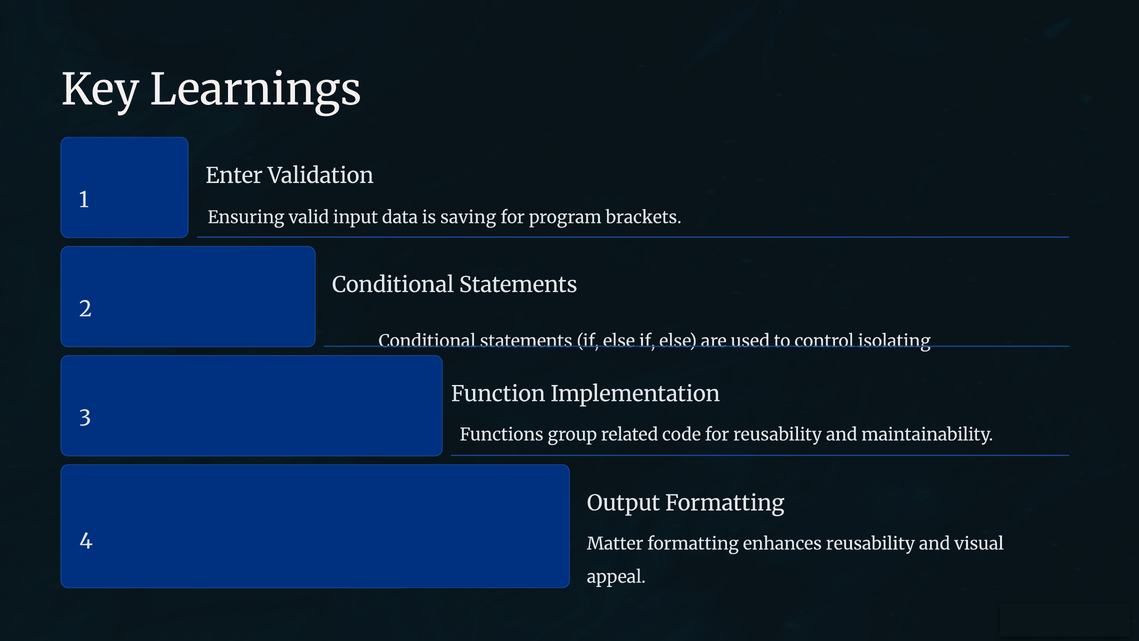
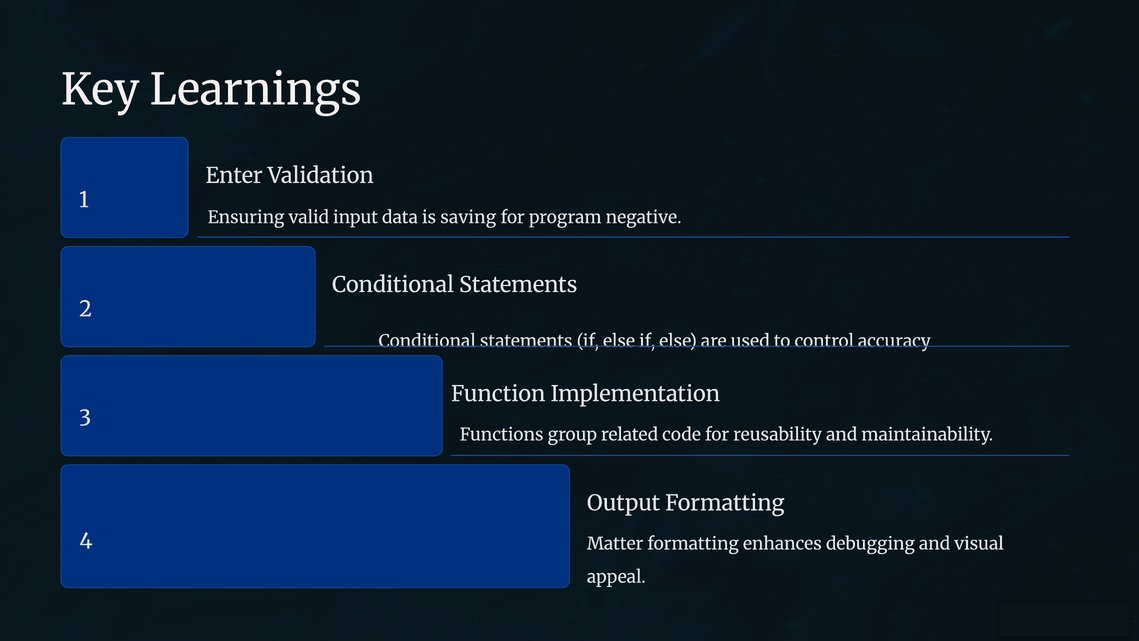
brackets: brackets -> negative
isolating: isolating -> accuracy
enhances reusability: reusability -> debugging
